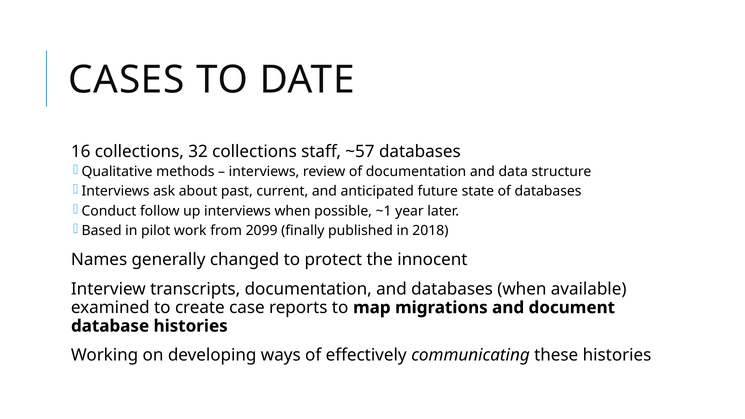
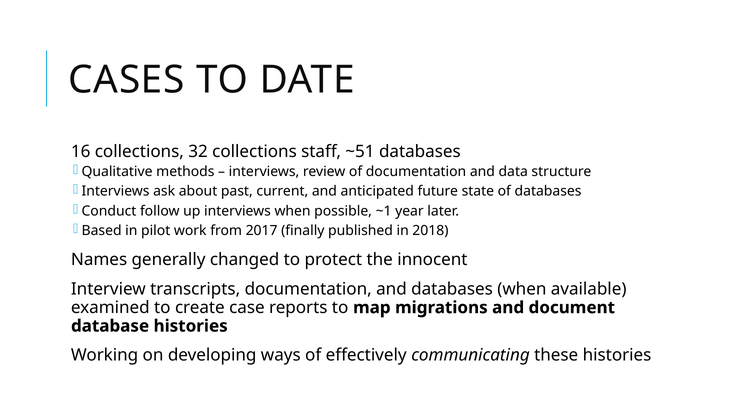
~57: ~57 -> ~51
2099: 2099 -> 2017
